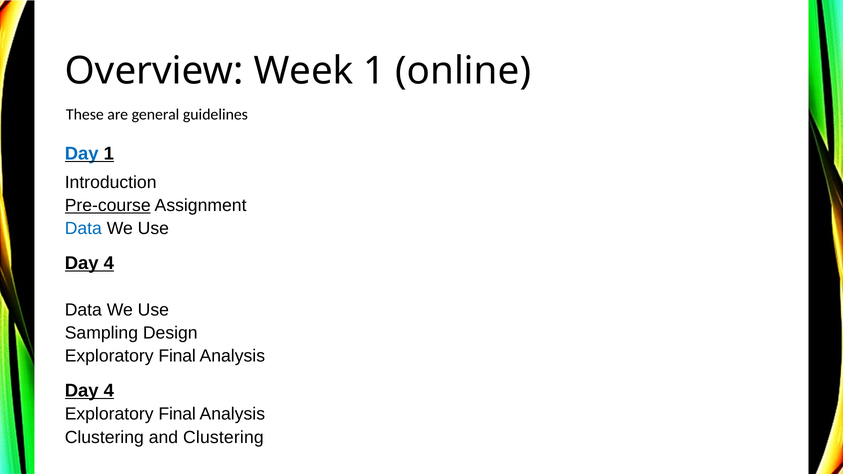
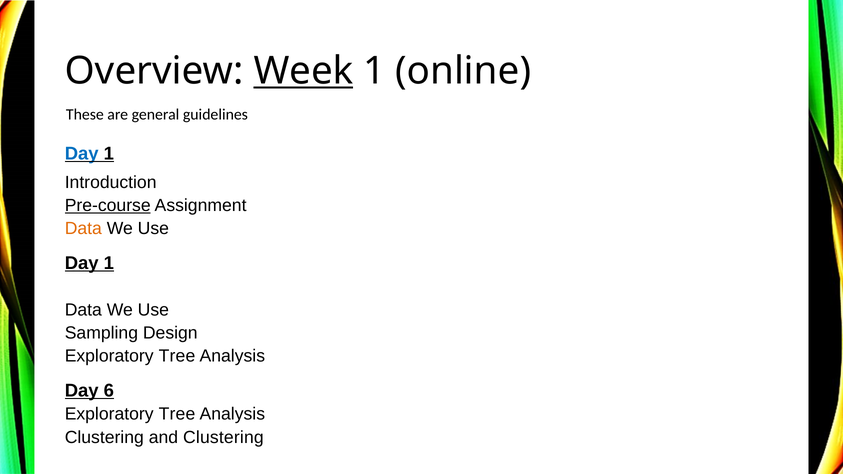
Week underline: none -> present
Data at (83, 229) colour: blue -> orange
4 at (109, 263): 4 -> 1
Final at (177, 356): Final -> Tree
4 at (109, 391): 4 -> 6
Final at (177, 414): Final -> Tree
